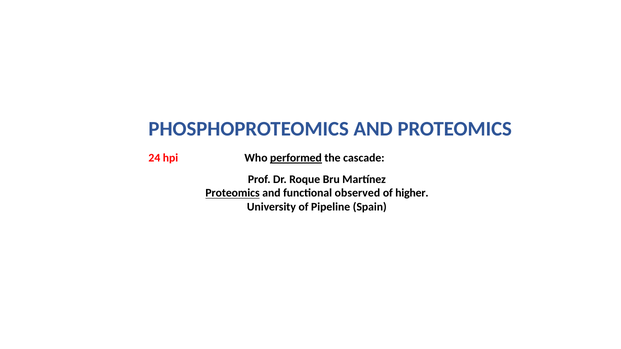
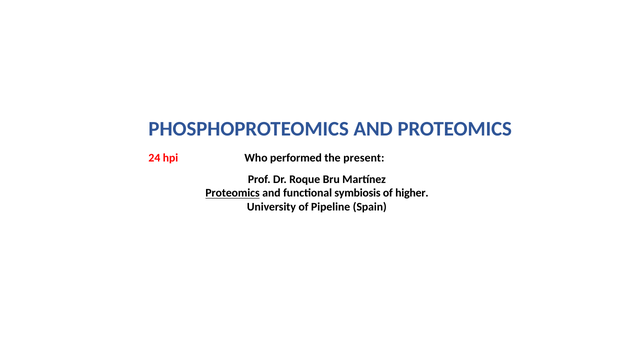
performed underline: present -> none
cascade: cascade -> present
observed: observed -> symbiosis
